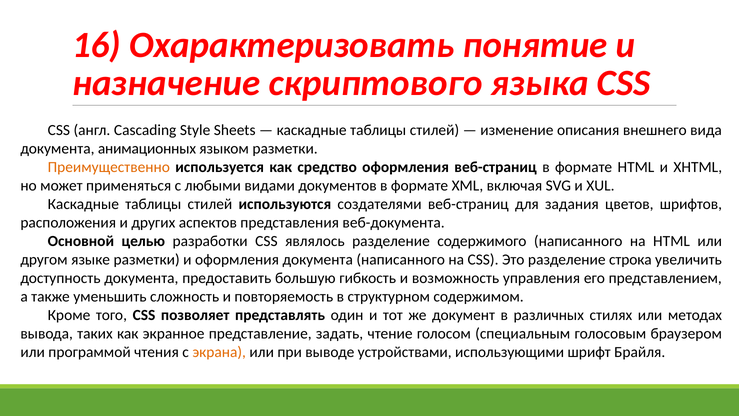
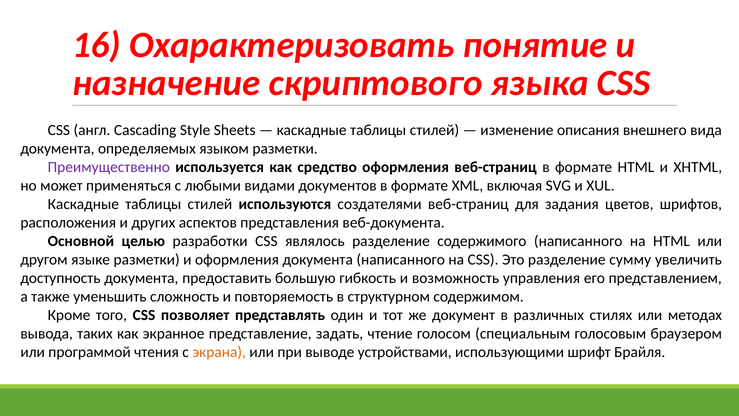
анимационных: анимационных -> определяемых
Преимущественно colour: orange -> purple
строка: строка -> сумму
